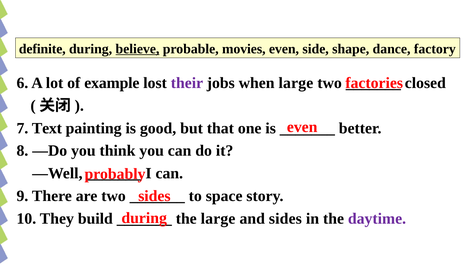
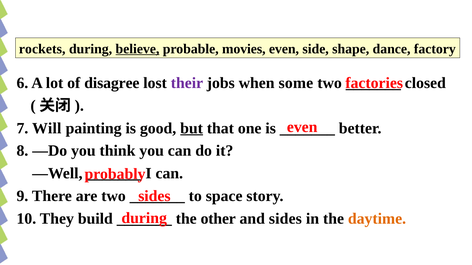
definite: definite -> rockets
example: example -> disagree
when large: large -> some
Text: Text -> Will
but underline: none -> present
the large: large -> other
daytime colour: purple -> orange
